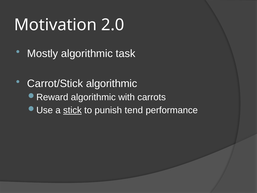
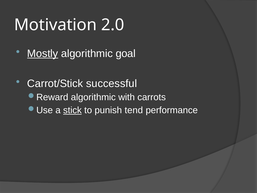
Mostly underline: none -> present
task: task -> goal
Carrot/Stick algorithmic: algorithmic -> successful
